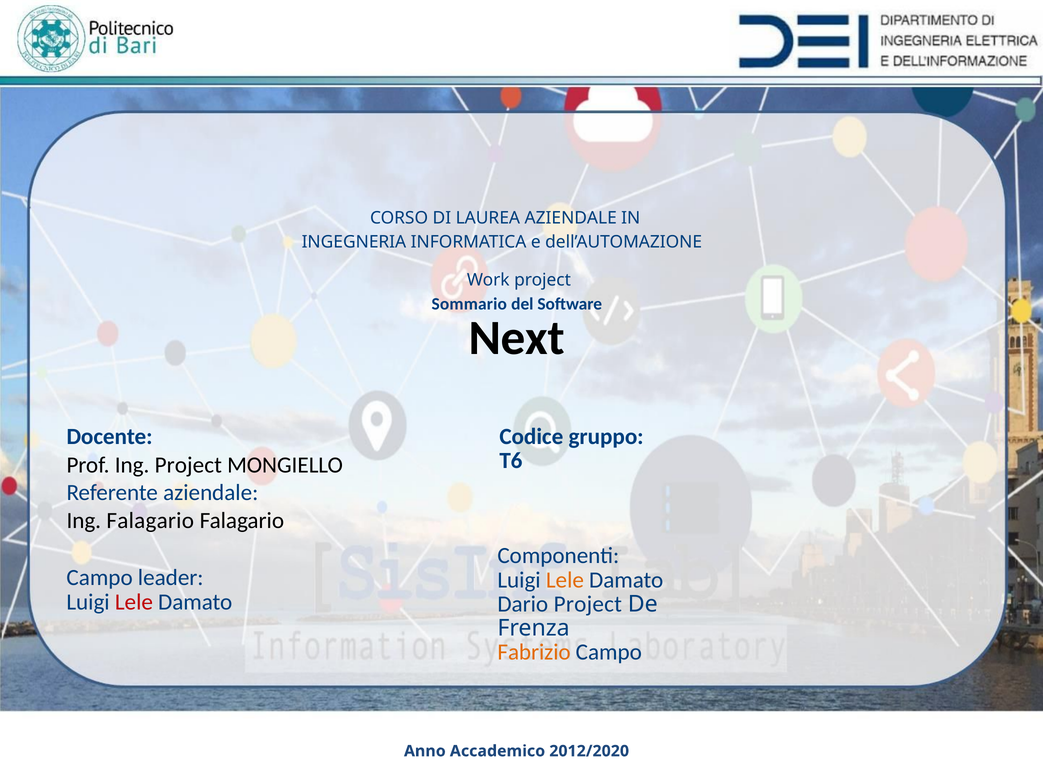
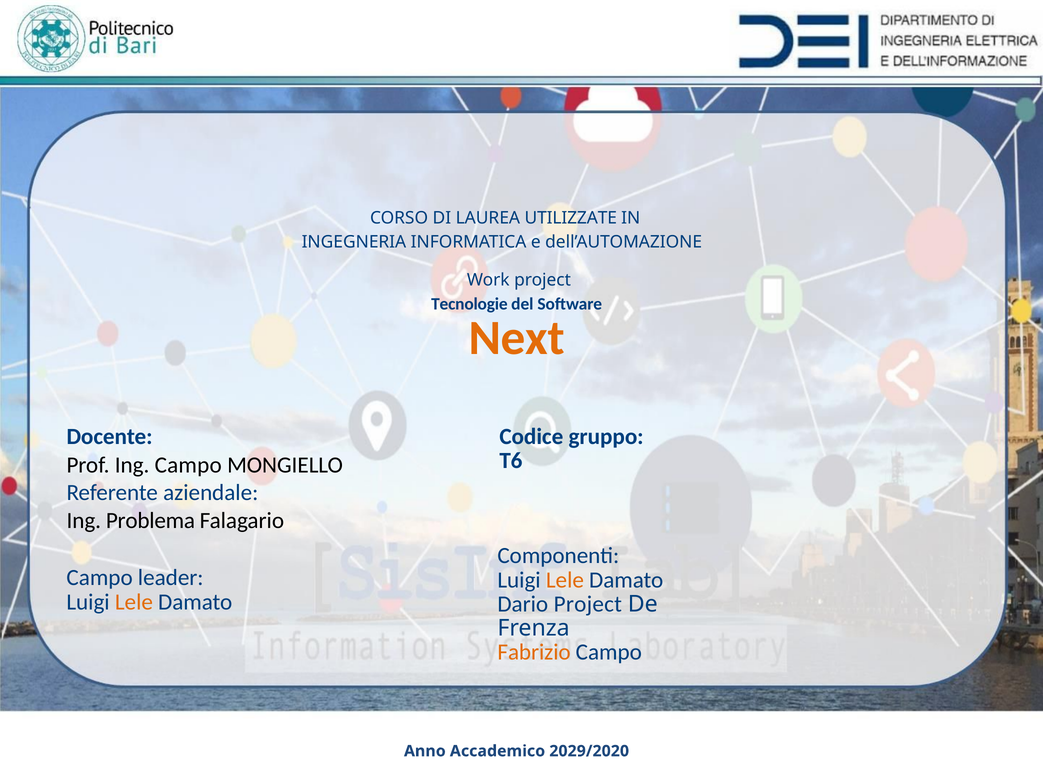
LAUREA AZIENDALE: AZIENDALE -> UTILIZZATE
Sommario: Sommario -> Tecnologie
Next colour: black -> orange
Ing Project: Project -> Campo
Ing Falagario: Falagario -> Problema
Lele at (134, 602) colour: red -> orange
2012/2020: 2012/2020 -> 2029/2020
